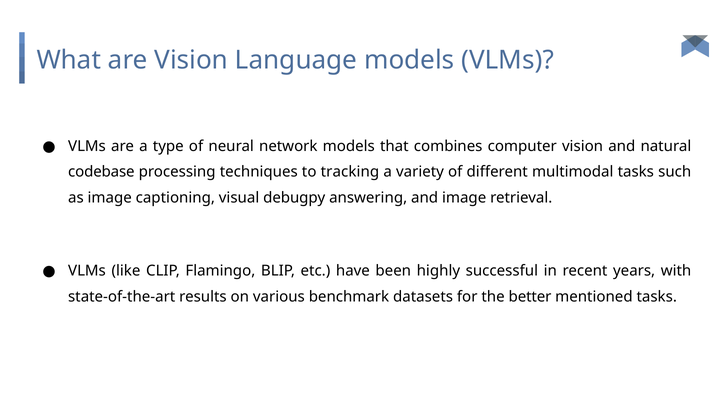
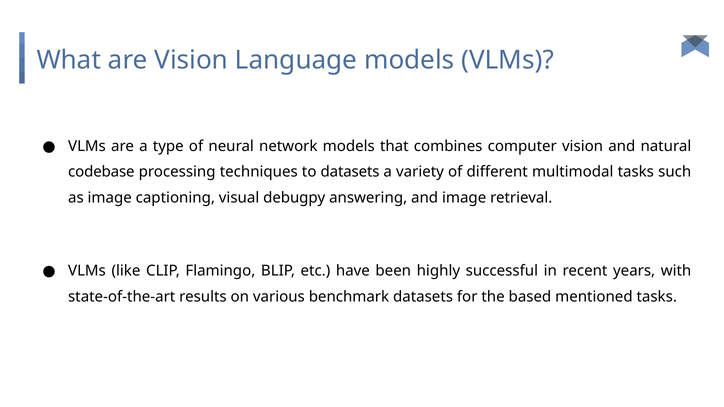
to tracking: tracking -> datasets
better: better -> based
